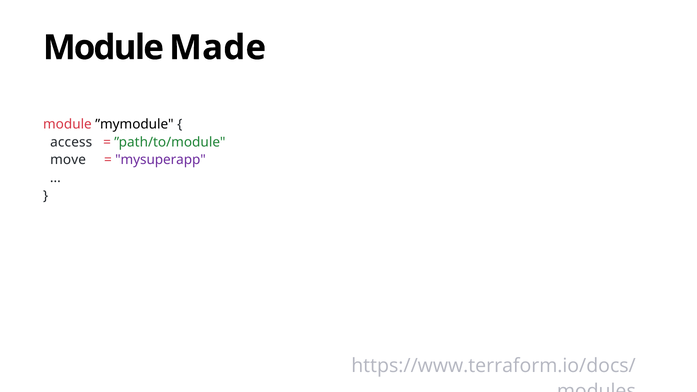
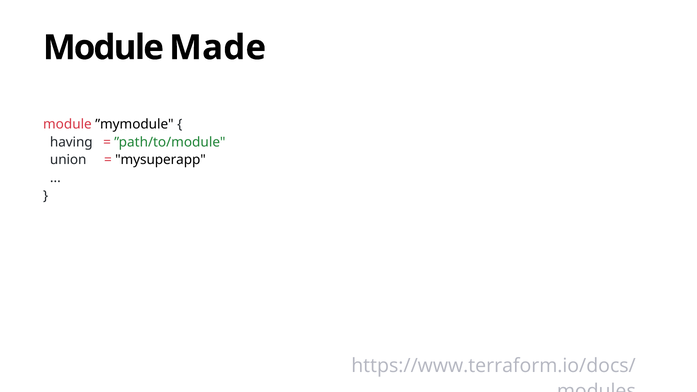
access: access -> having
move: move -> union
mysuperapp colour: purple -> black
